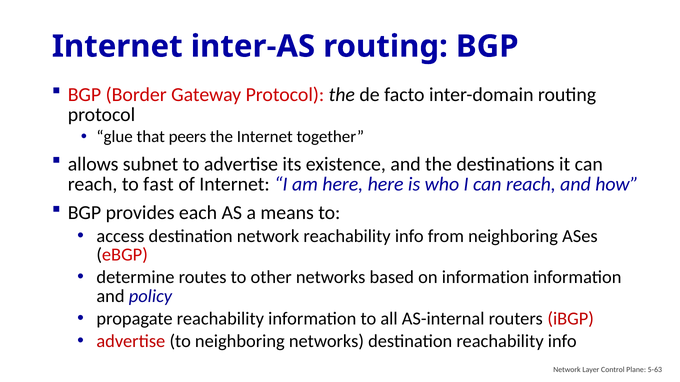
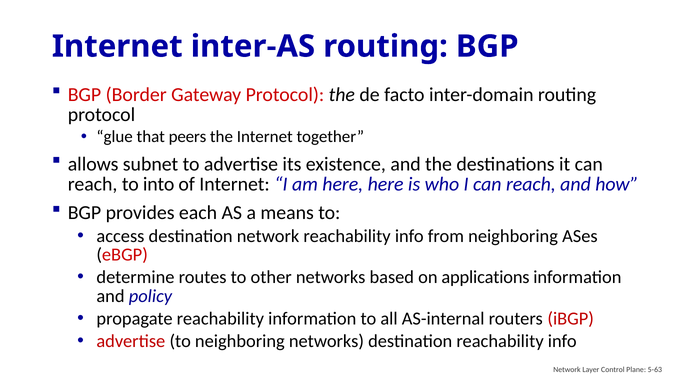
fast: fast -> into
on information: information -> applications
